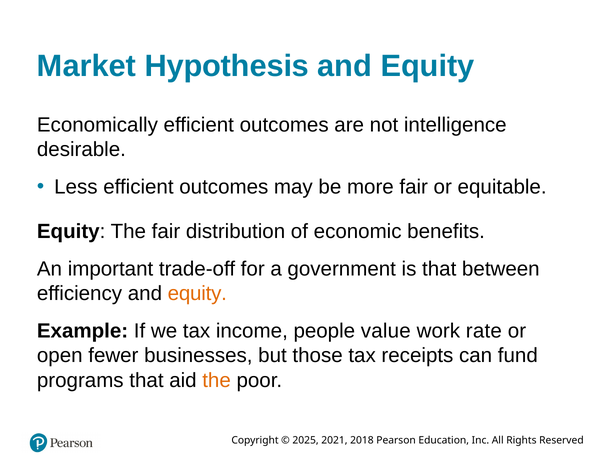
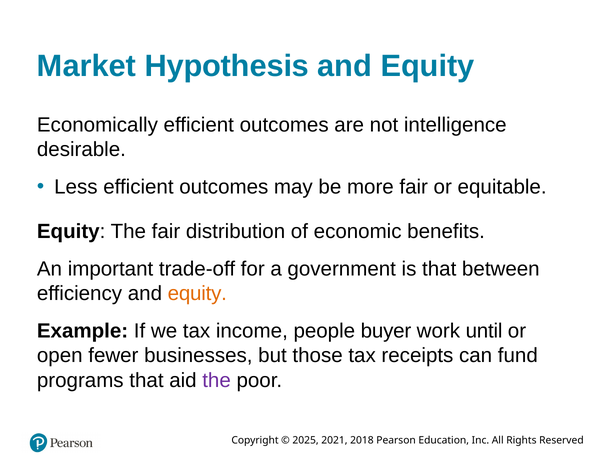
value: value -> buyer
rate: rate -> until
the at (217, 380) colour: orange -> purple
